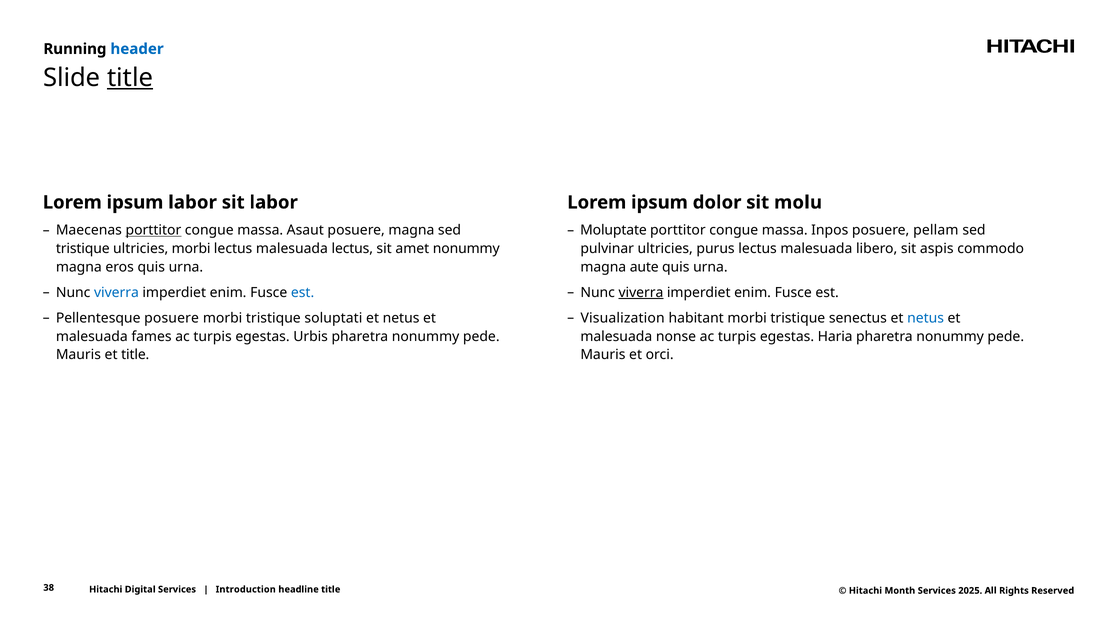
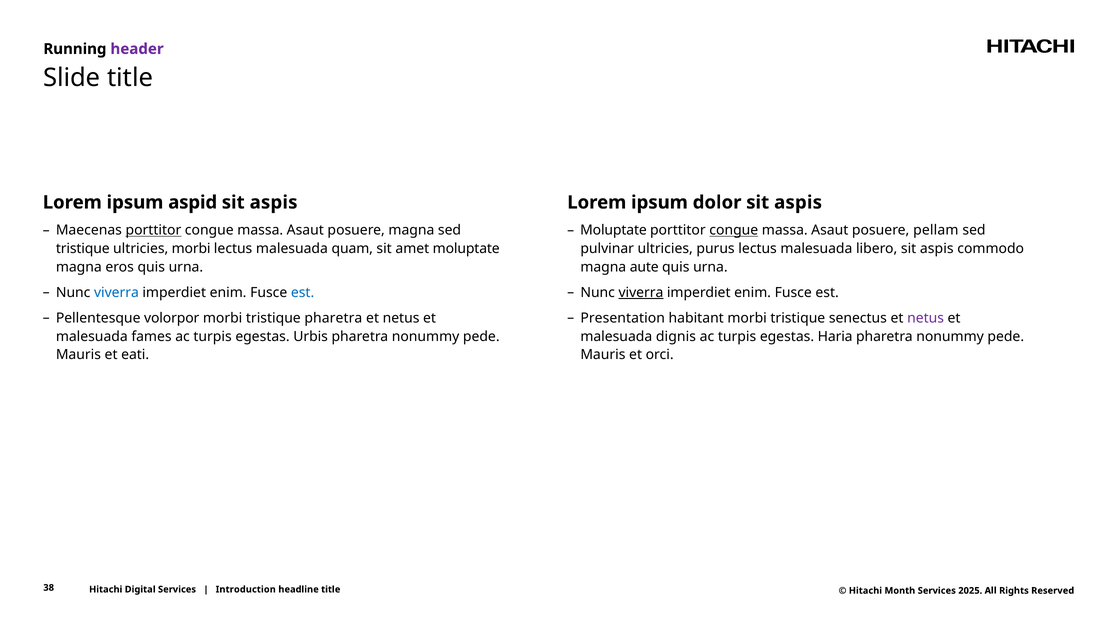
header colour: blue -> purple
title at (130, 78) underline: present -> none
ipsum labor: labor -> aspid
labor at (274, 202): labor -> aspis
dolor sit molu: molu -> aspis
congue at (734, 230) underline: none -> present
Inpos at (830, 230): Inpos -> Asaut
malesuada lectus: lectus -> quam
amet nonummy: nonummy -> moluptate
Pellentesque posuere: posuere -> volorpor
tristique soluptati: soluptati -> pharetra
Visualization: Visualization -> Presentation
netus at (926, 318) colour: blue -> purple
nonse: nonse -> dignis
et title: title -> eati
